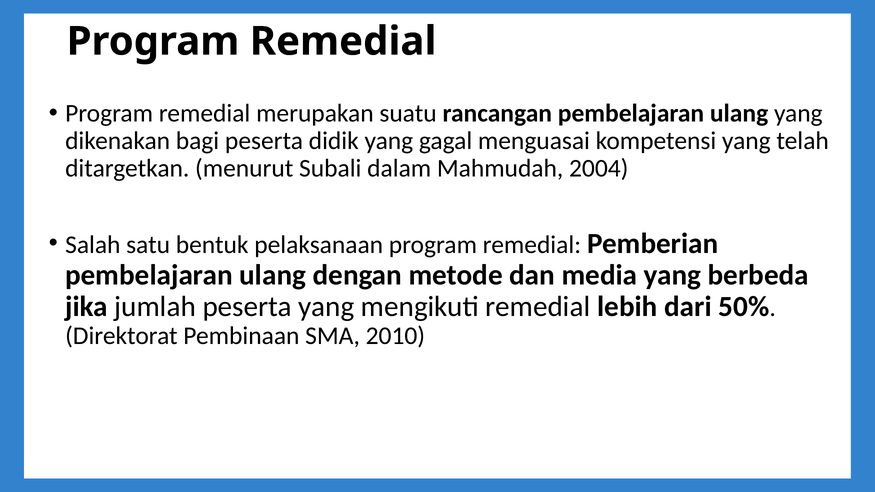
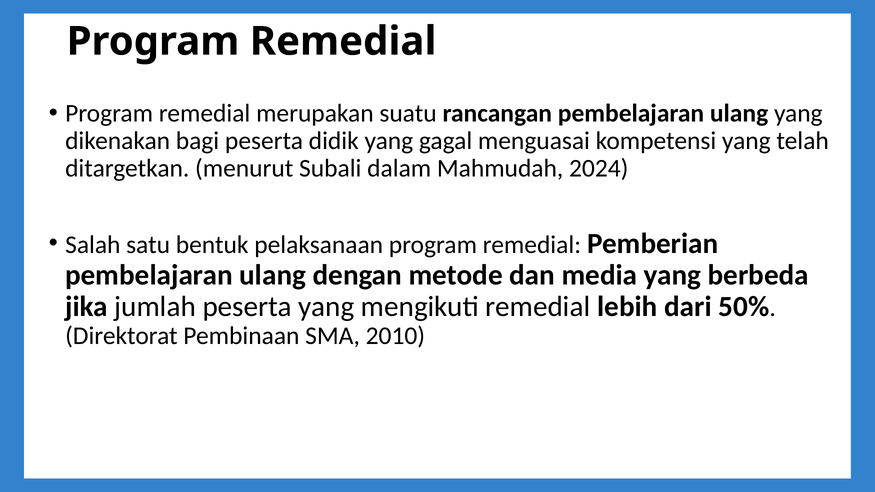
2004: 2004 -> 2024
